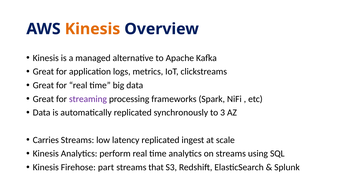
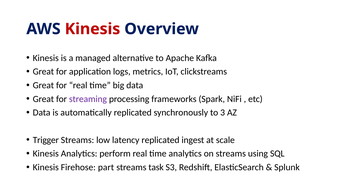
Kinesis at (92, 29) colour: orange -> red
Carries: Carries -> Trigger
that: that -> task
